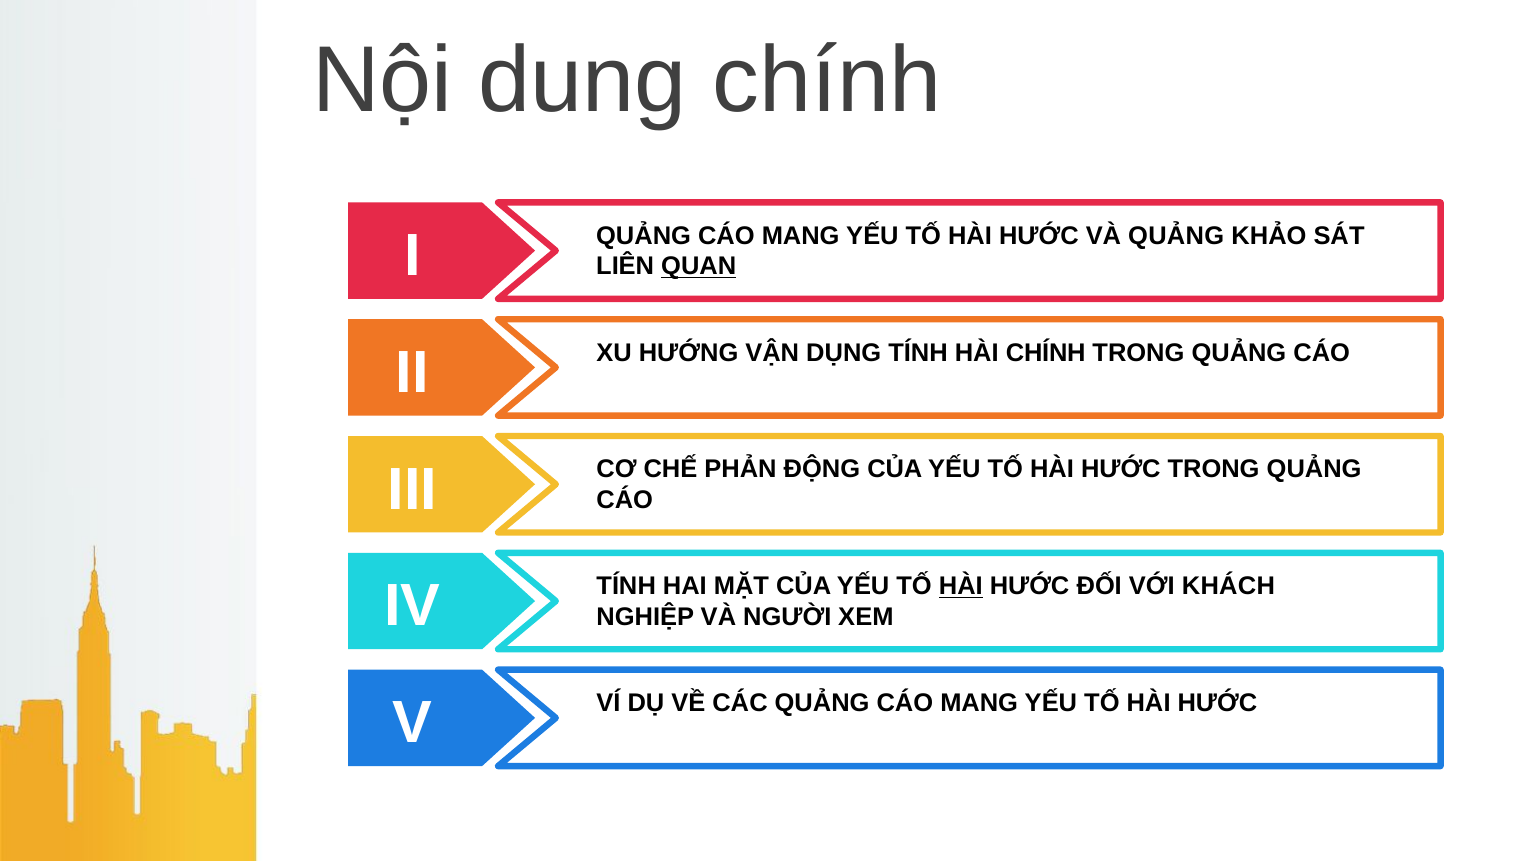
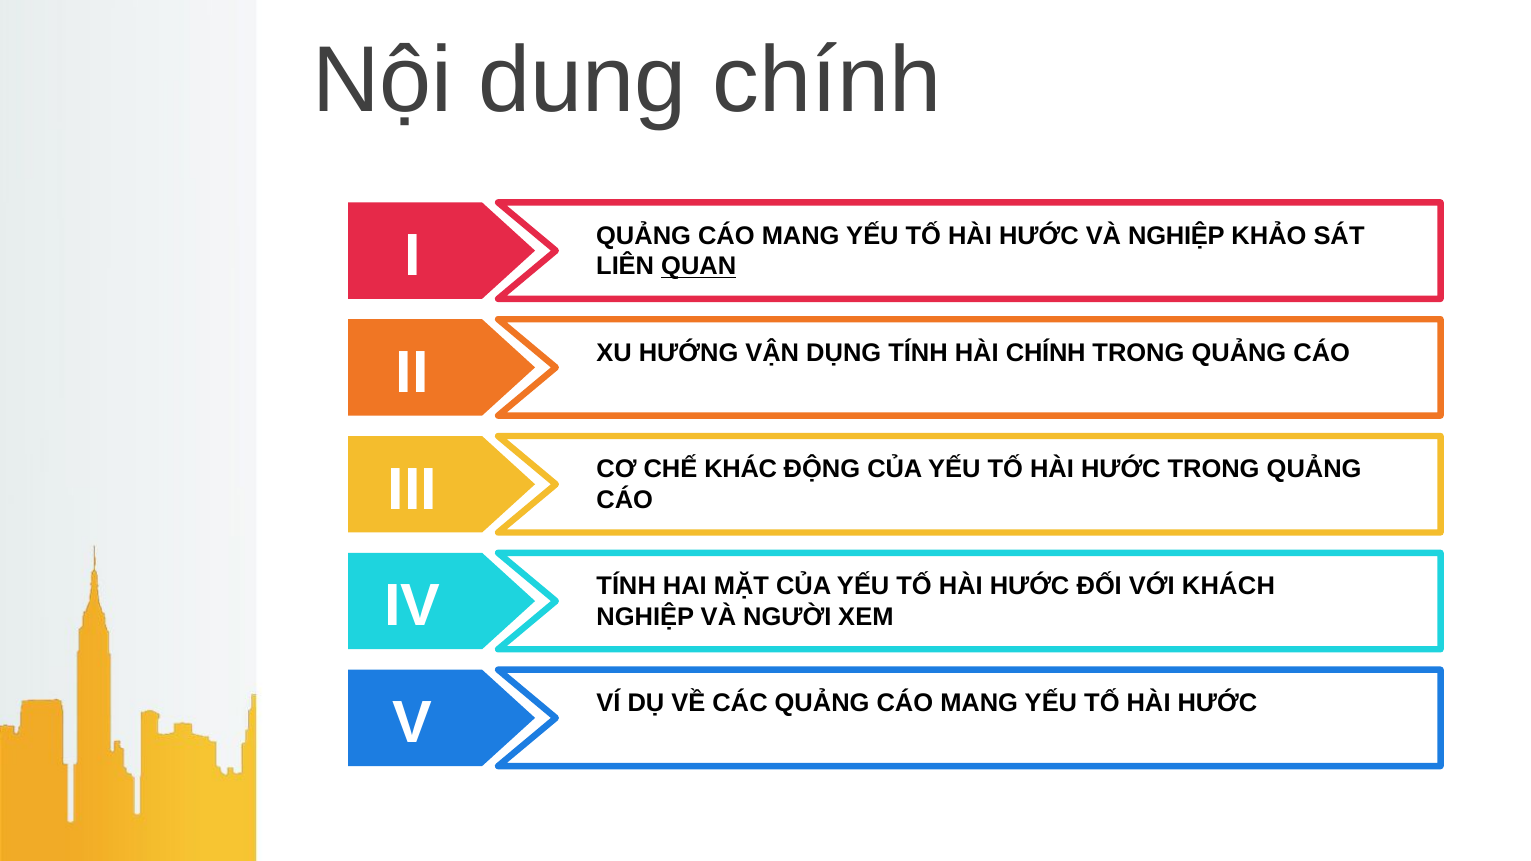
VÀ QUẢNG: QUẢNG -> NGHIỆP
PHẢN: PHẢN -> KHÁC
HÀI at (961, 587) underline: present -> none
